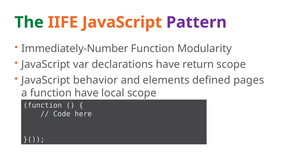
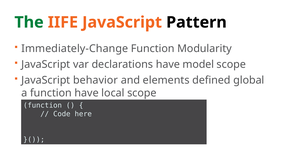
Pattern colour: purple -> black
Immediately-Number: Immediately-Number -> Immediately-Change
return: return -> model
pages: pages -> global
